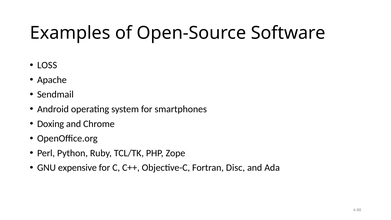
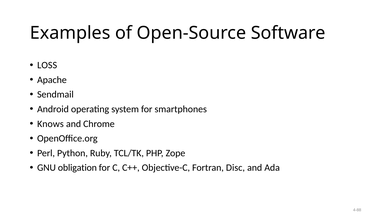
Doxing: Doxing -> Knows
expensive: expensive -> obligation
